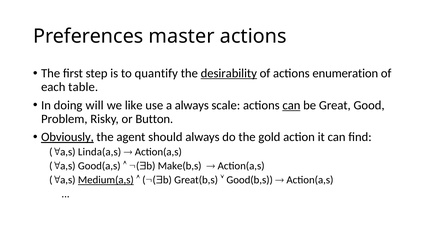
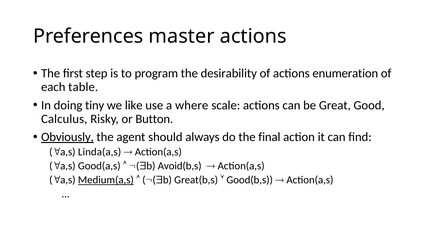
quantify: quantify -> program
desirability underline: present -> none
will: will -> tiny
a always: always -> where
can at (291, 105) underline: present -> none
Problem: Problem -> Calculus
gold: gold -> final
Make(b,s: Make(b,s -> Avoid(b,s
